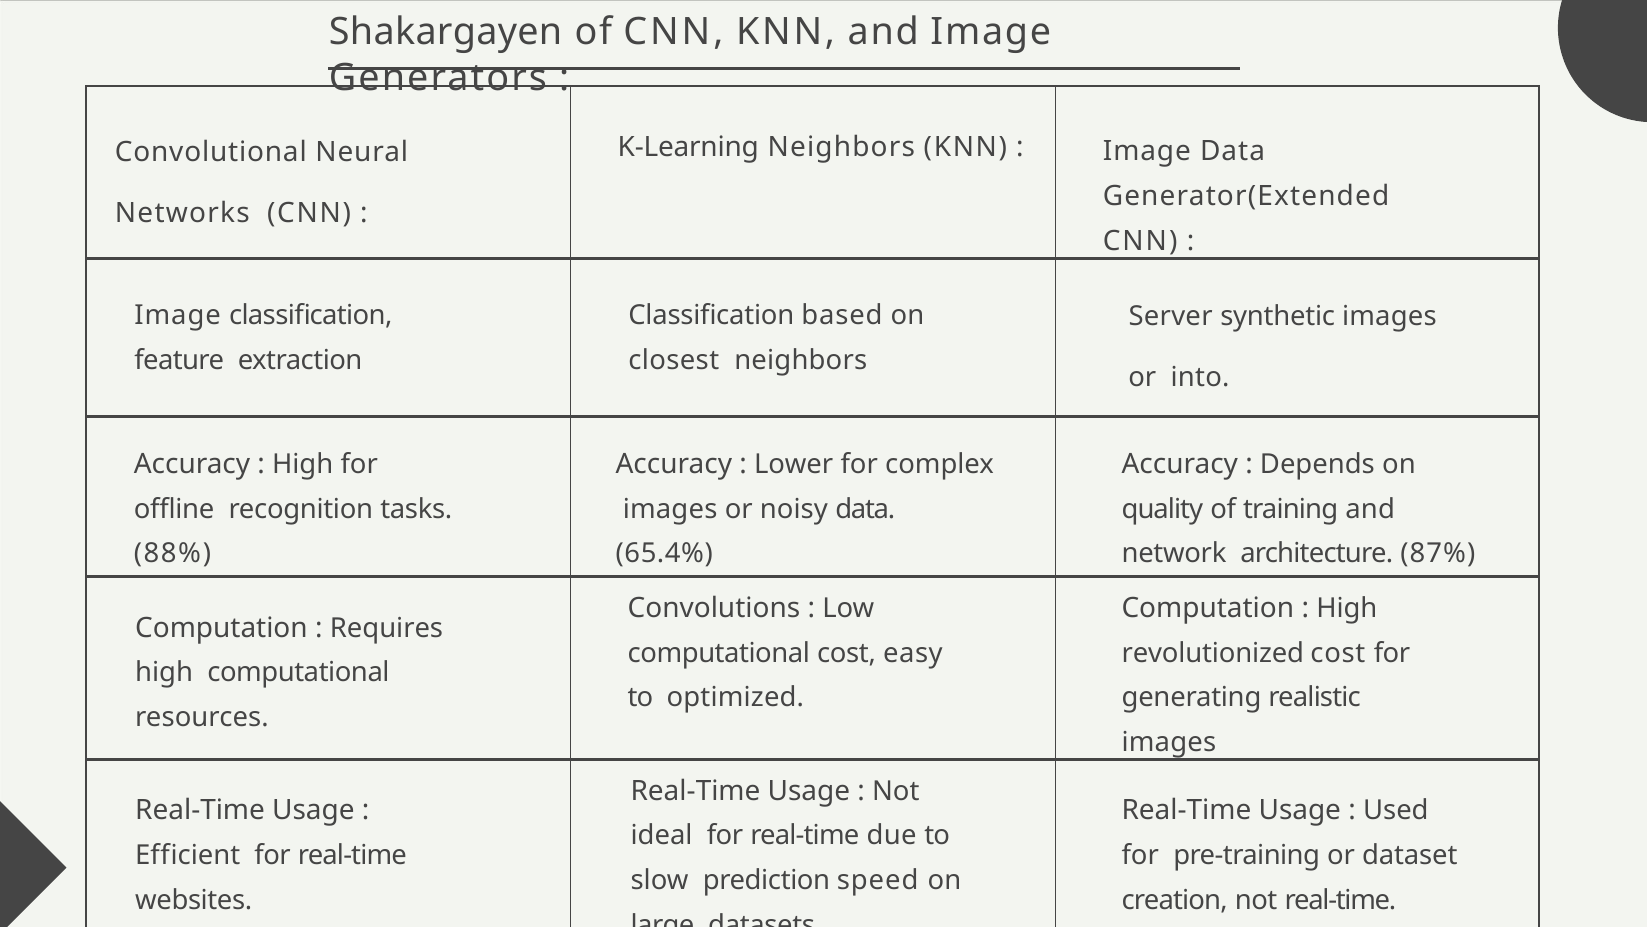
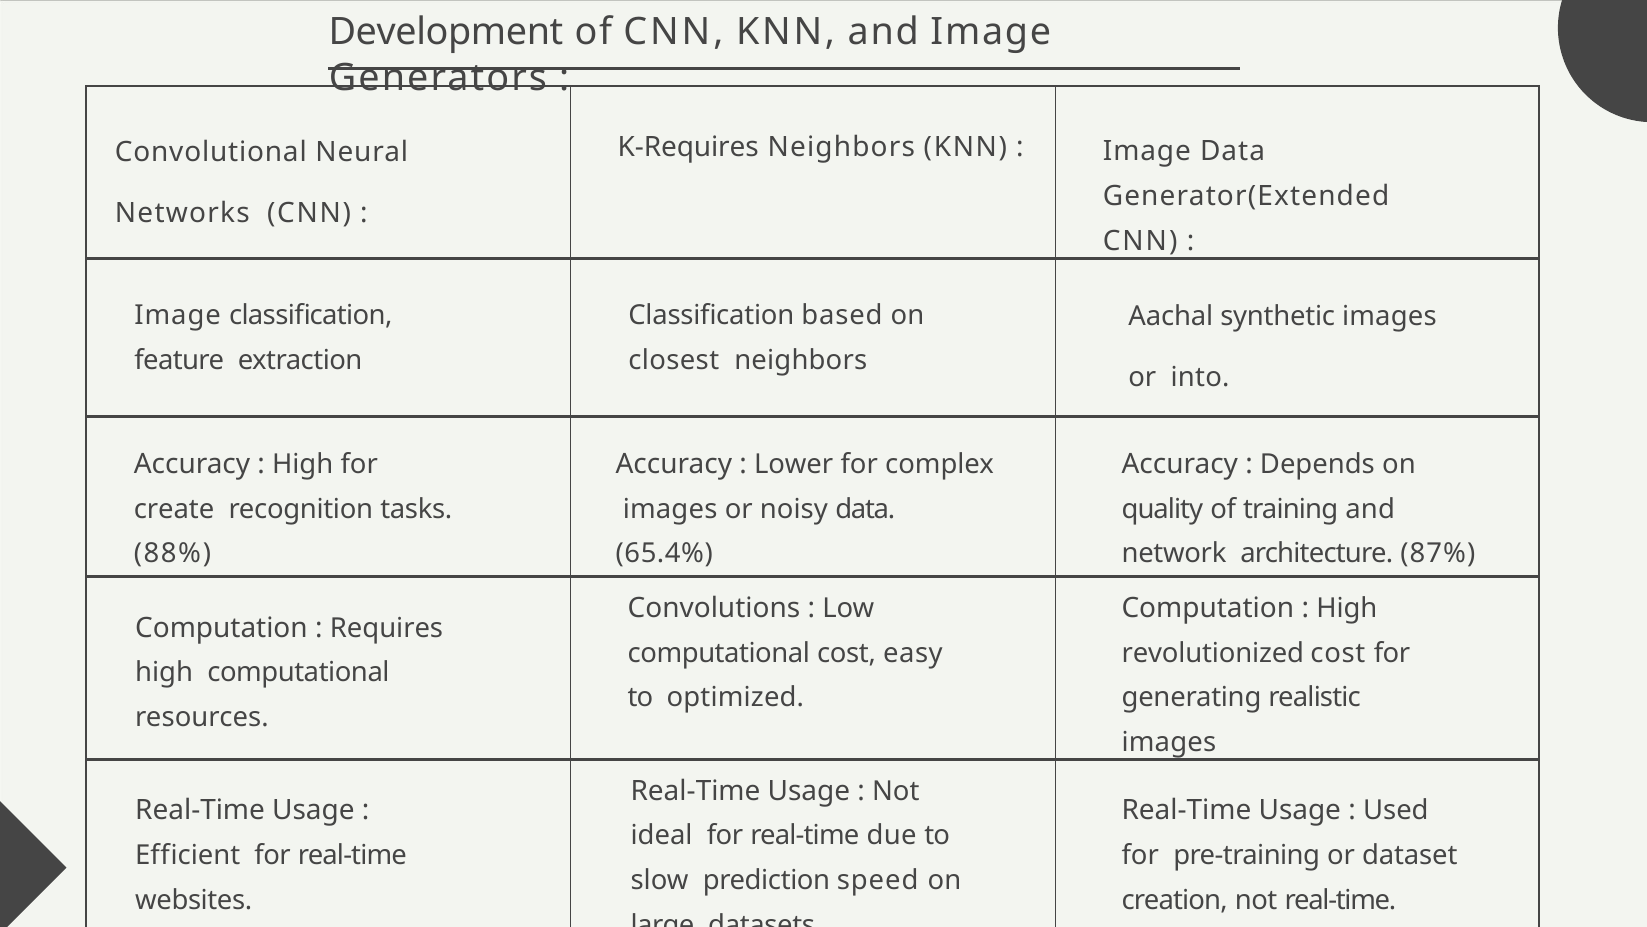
Shakargayen: Shakargayen -> Development
K-Learning: K-Learning -> K-Requires
Server: Server -> Aachal
offline: offline -> create
